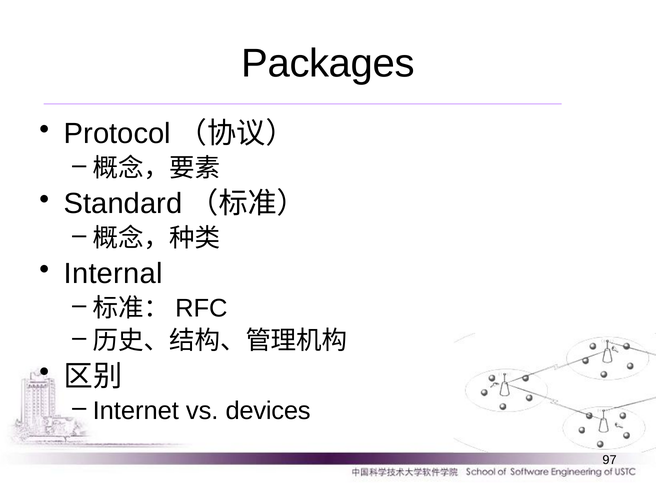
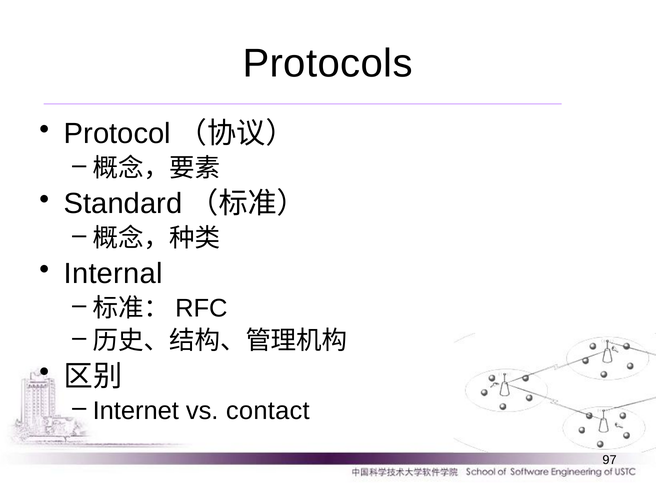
Packages: Packages -> Protocols
devices: devices -> contact
